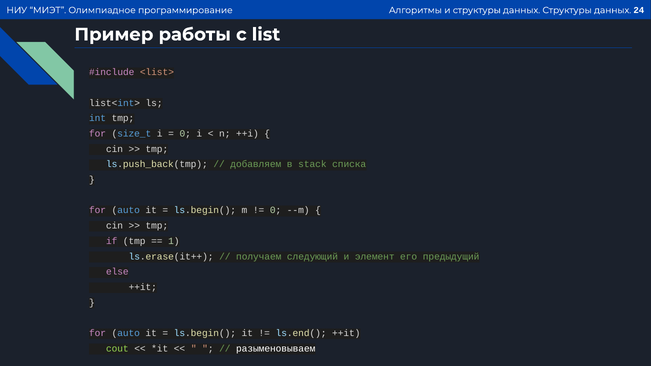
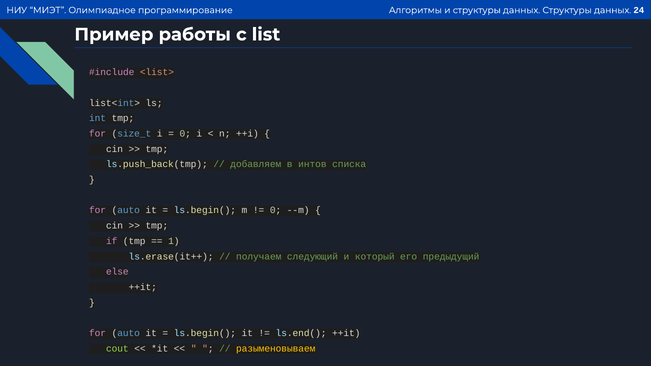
stack: stack -> интов
элемент: элемент -> который
разыменовываем colour: white -> yellow
